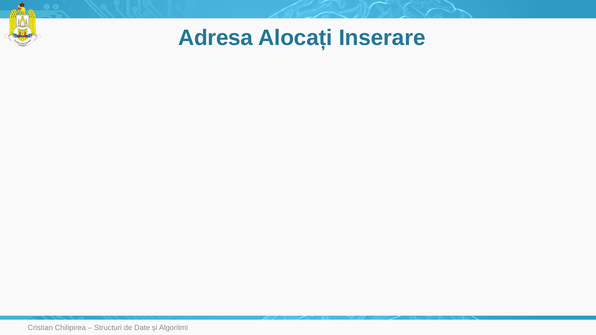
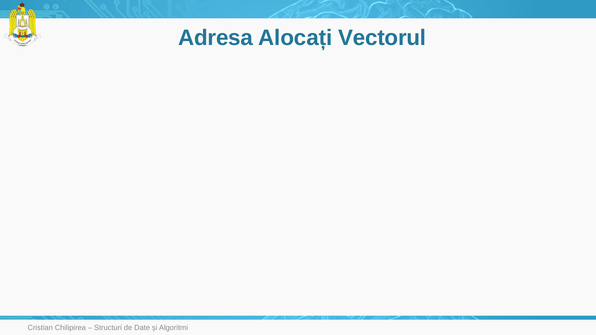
Inserare: Inserare -> Vectorul
